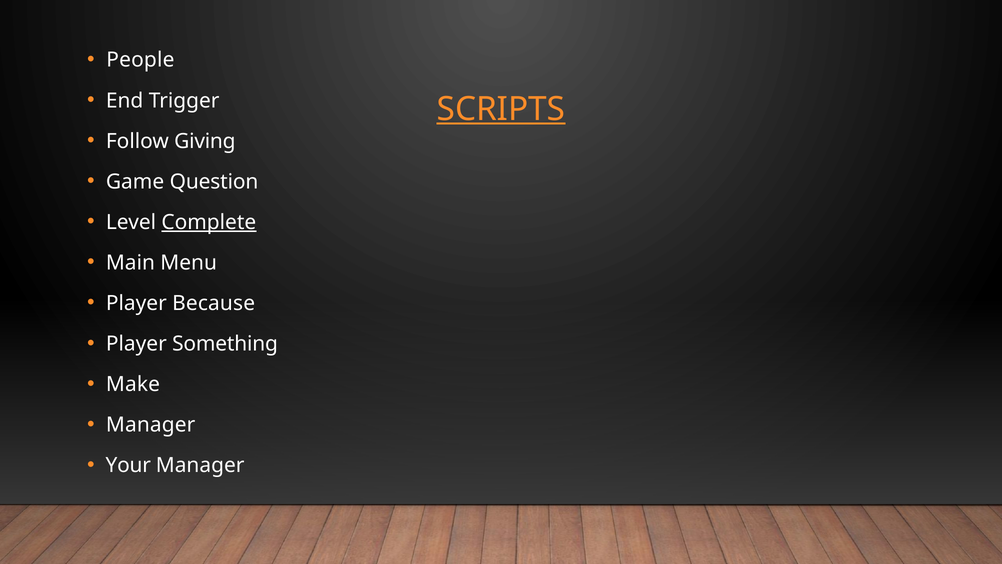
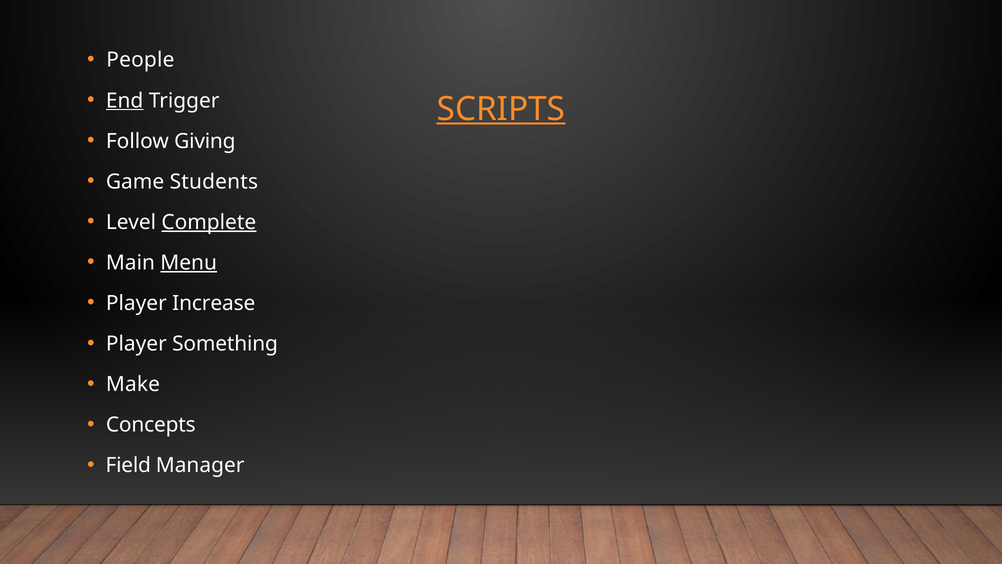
End underline: none -> present
Question: Question -> Students
Menu underline: none -> present
Because: Because -> Increase
Manager at (151, 425): Manager -> Concepts
Your: Your -> Field
